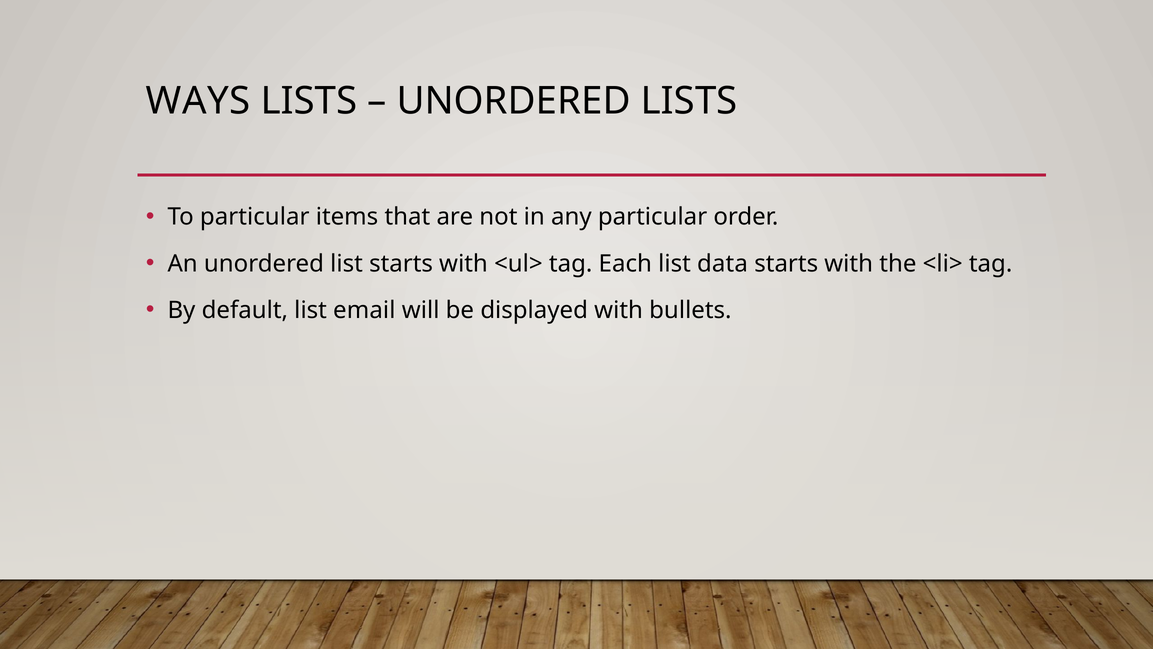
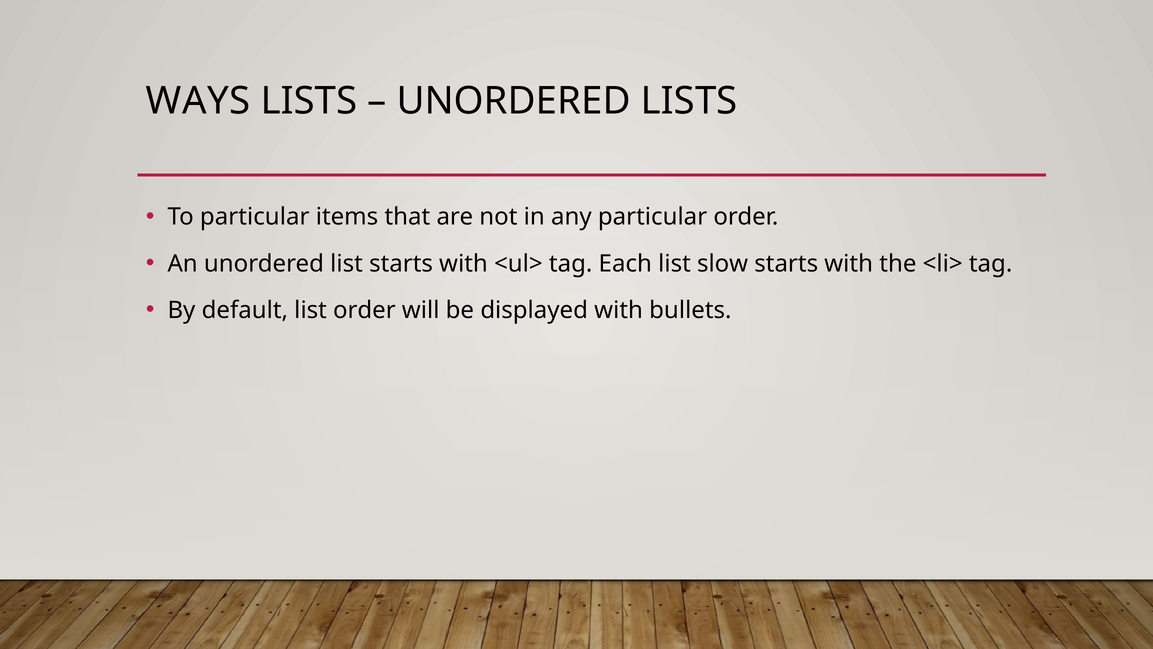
data: data -> slow
list email: email -> order
